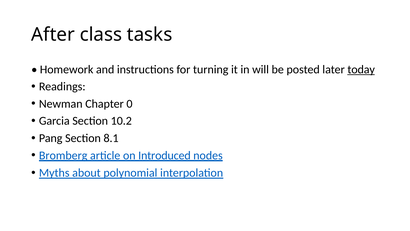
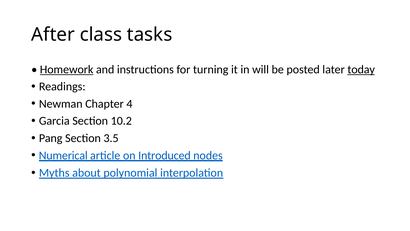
Homework underline: none -> present
0: 0 -> 4
8.1: 8.1 -> 3.5
Bromberg: Bromberg -> Numerical
